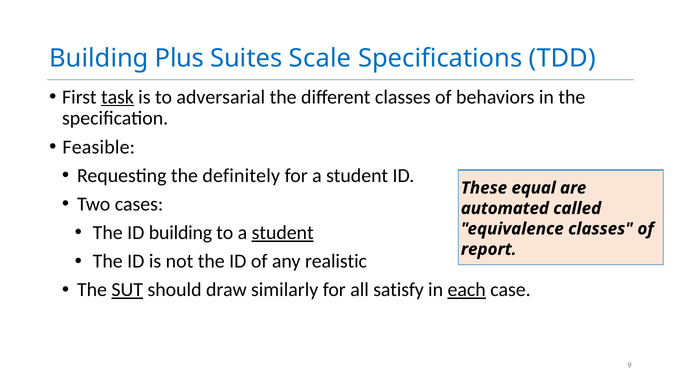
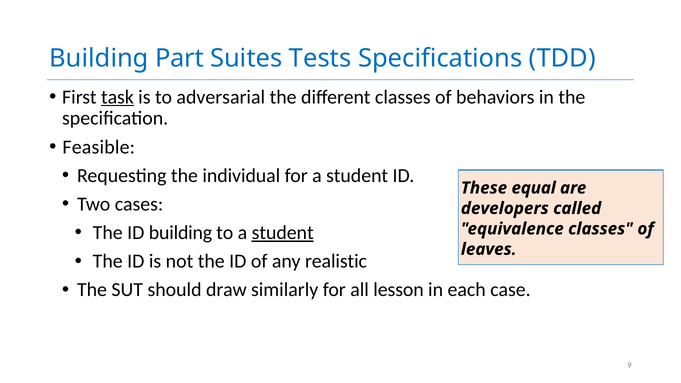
Plus: Plus -> Part
Scale: Scale -> Tests
definitely: definitely -> individual
automated: automated -> developers
report: report -> leaves
SUT underline: present -> none
satisfy: satisfy -> lesson
each underline: present -> none
